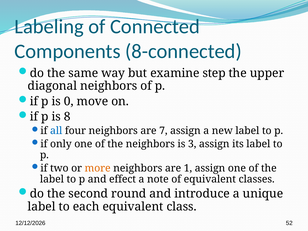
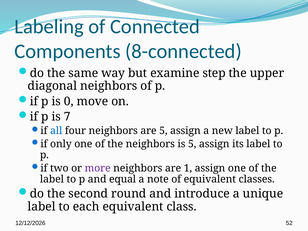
8: 8 -> 7
are 7: 7 -> 5
is 3: 3 -> 5
more colour: orange -> purple
effect: effect -> equal
